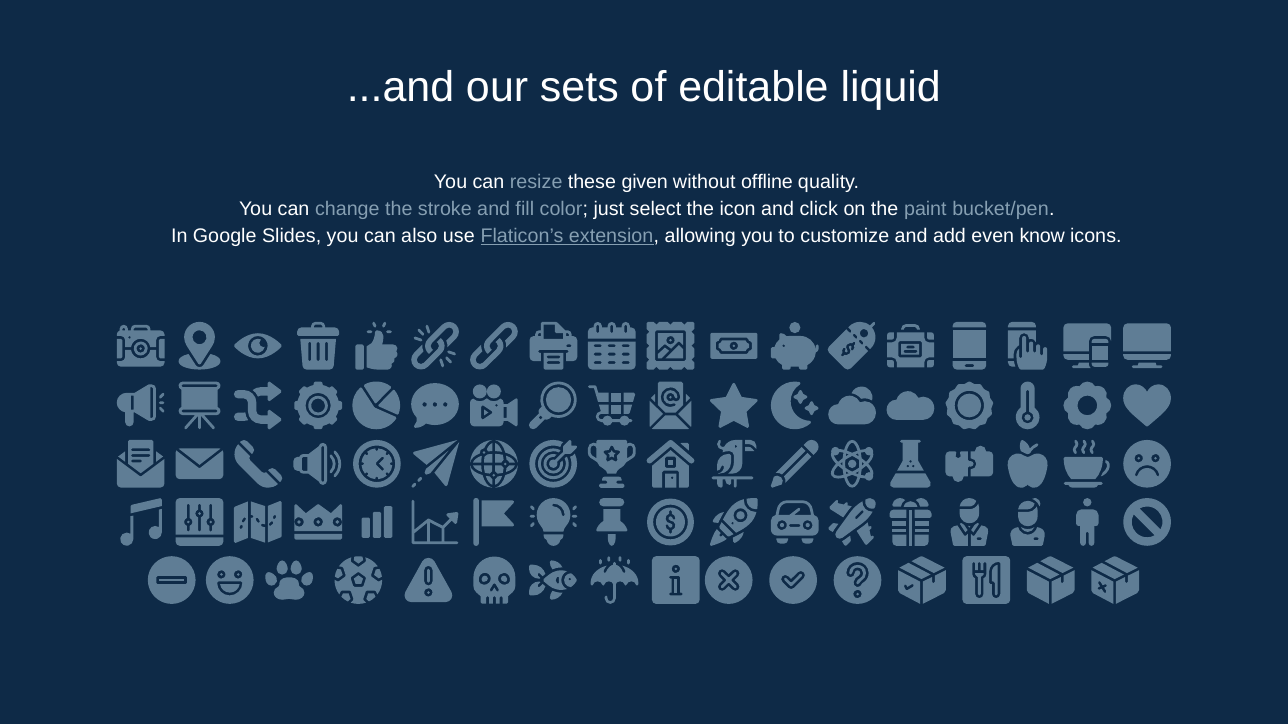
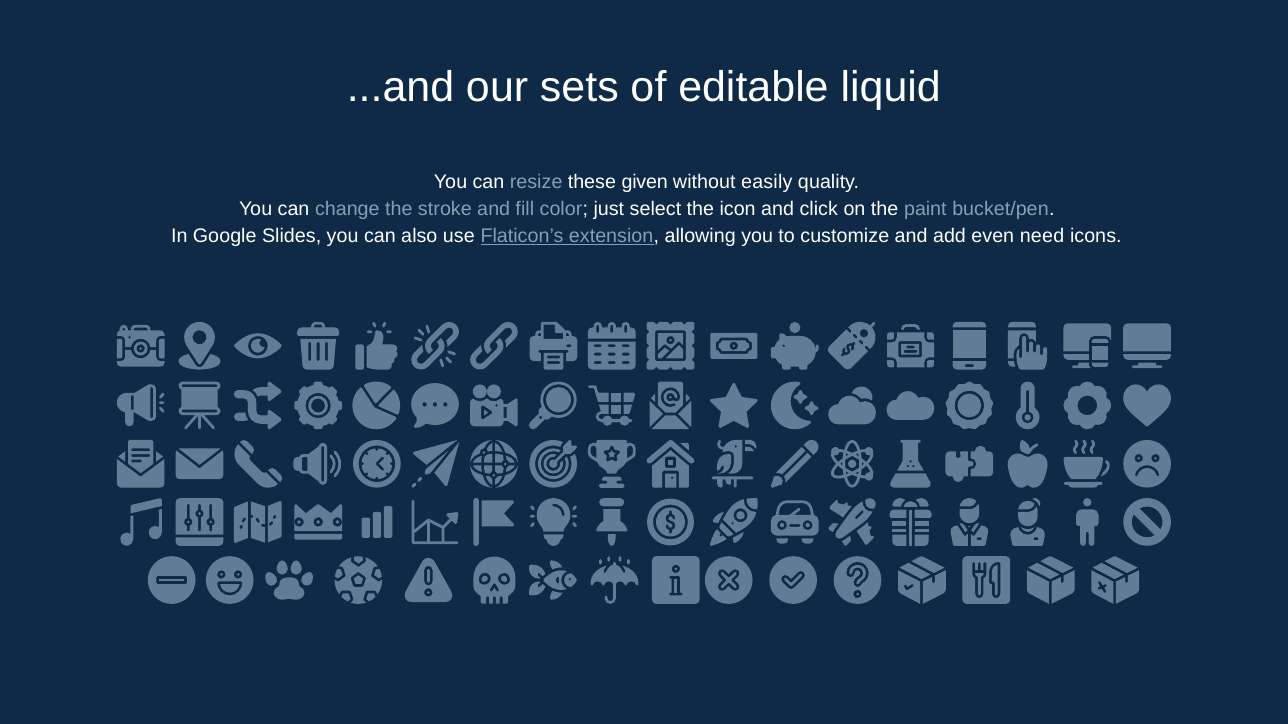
offline: offline -> easily
know: know -> need
